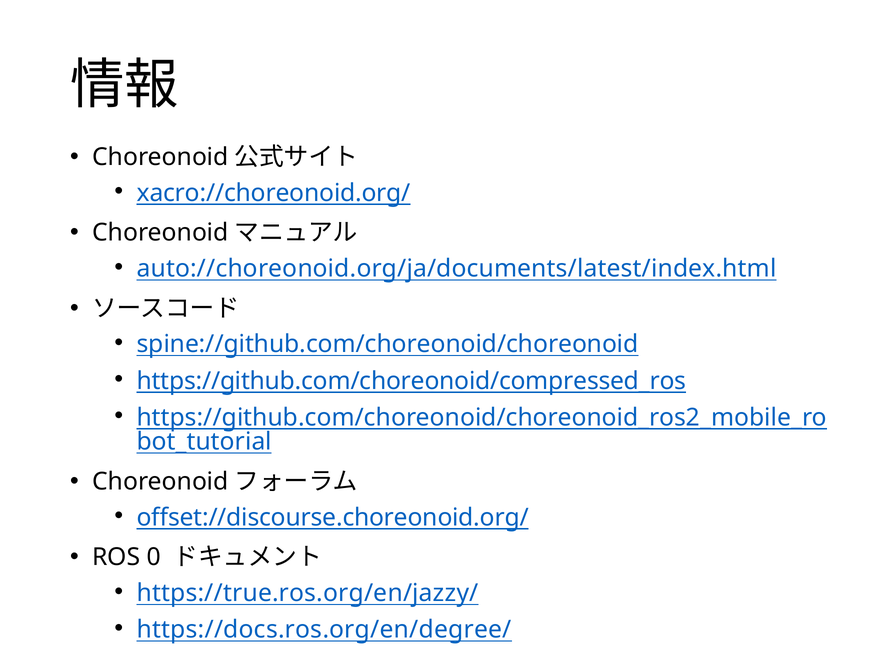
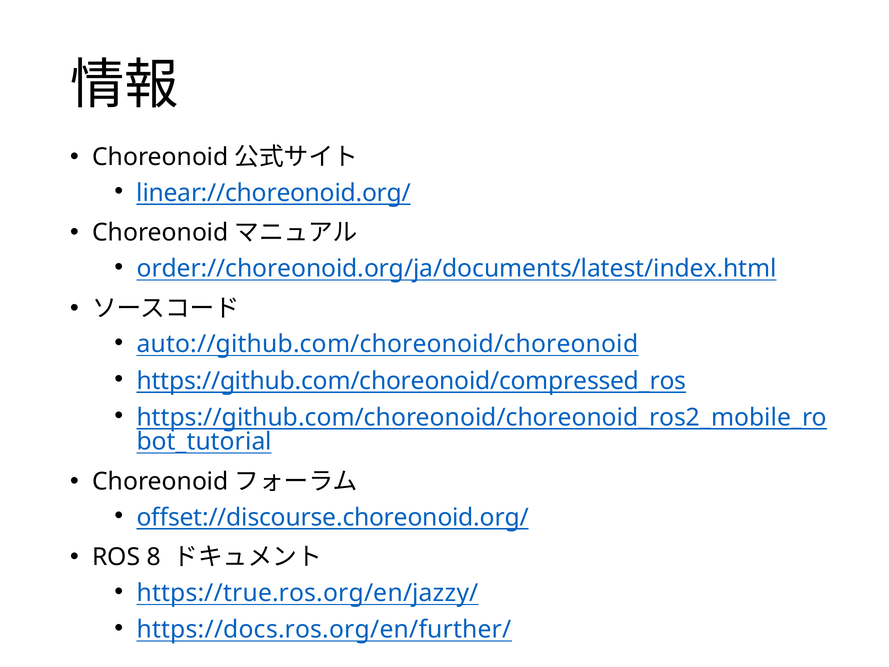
xacro://choreonoid.org/: xacro://choreonoid.org/ -> linear://choreonoid.org/
auto://choreonoid.org/ja/documents/latest/index.html: auto://choreonoid.org/ja/documents/latest/index.html -> order://choreonoid.org/ja/documents/latest/index.html
spine://github.com/choreonoid/choreonoid: spine://github.com/choreonoid/choreonoid -> auto://github.com/choreonoid/choreonoid
0: 0 -> 8
https://docs.ros.org/en/degree/: https://docs.ros.org/en/degree/ -> https://docs.ros.org/en/further/
